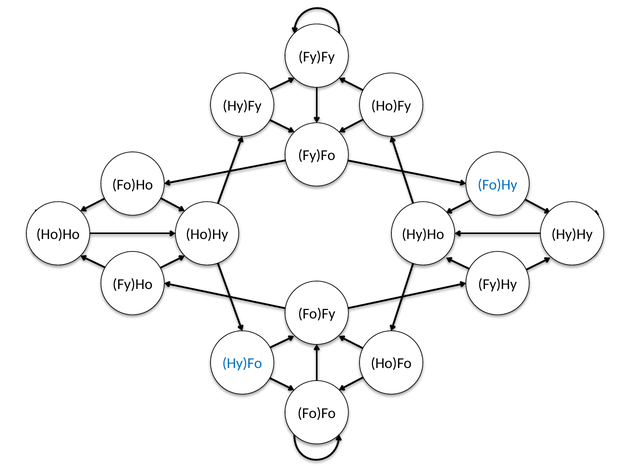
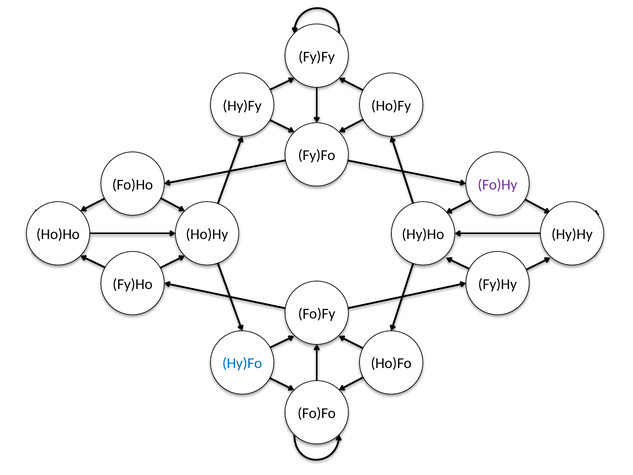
Fo)Hy colour: blue -> purple
